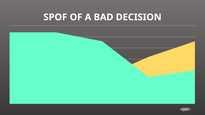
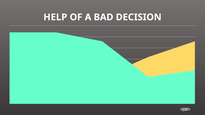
SPOF: SPOF -> HELP
